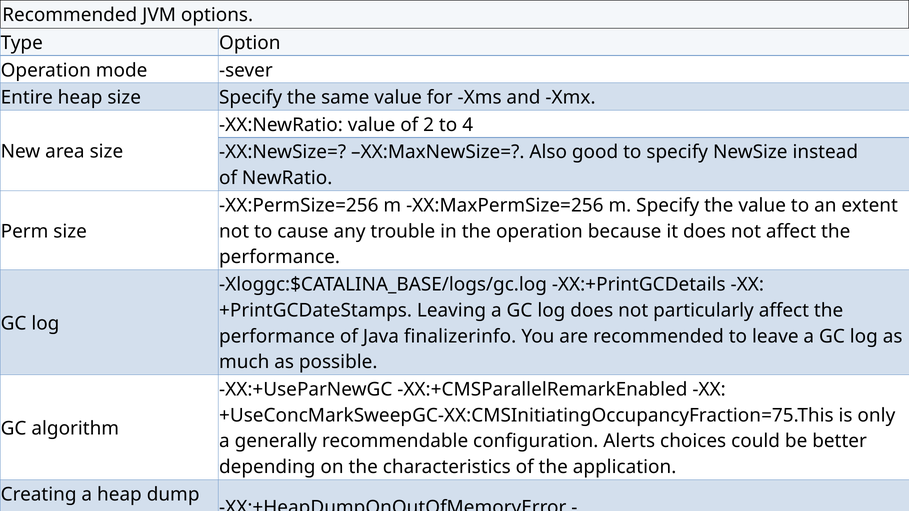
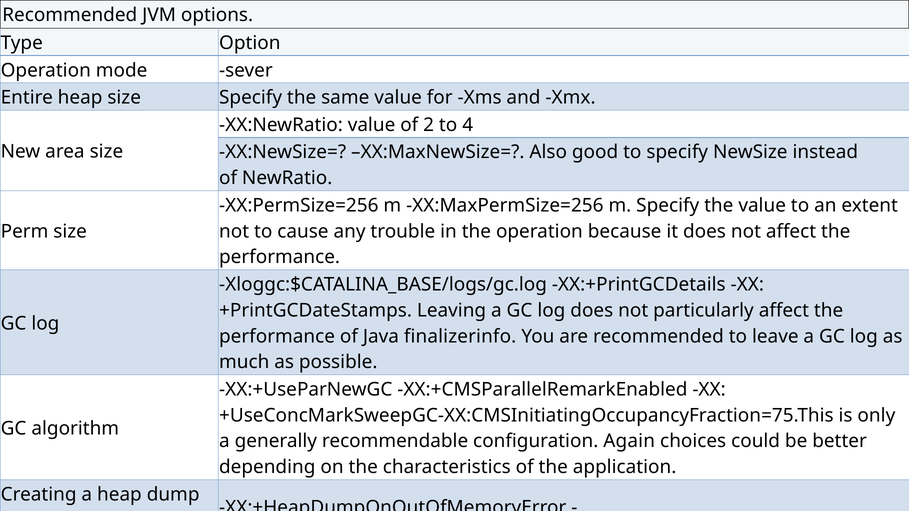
Alerts: Alerts -> Again
